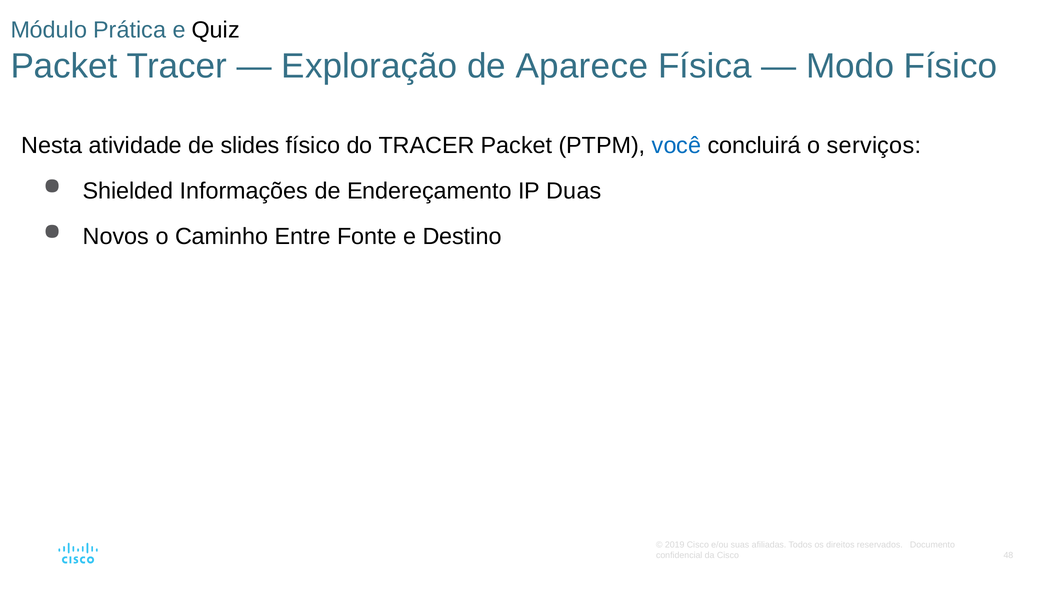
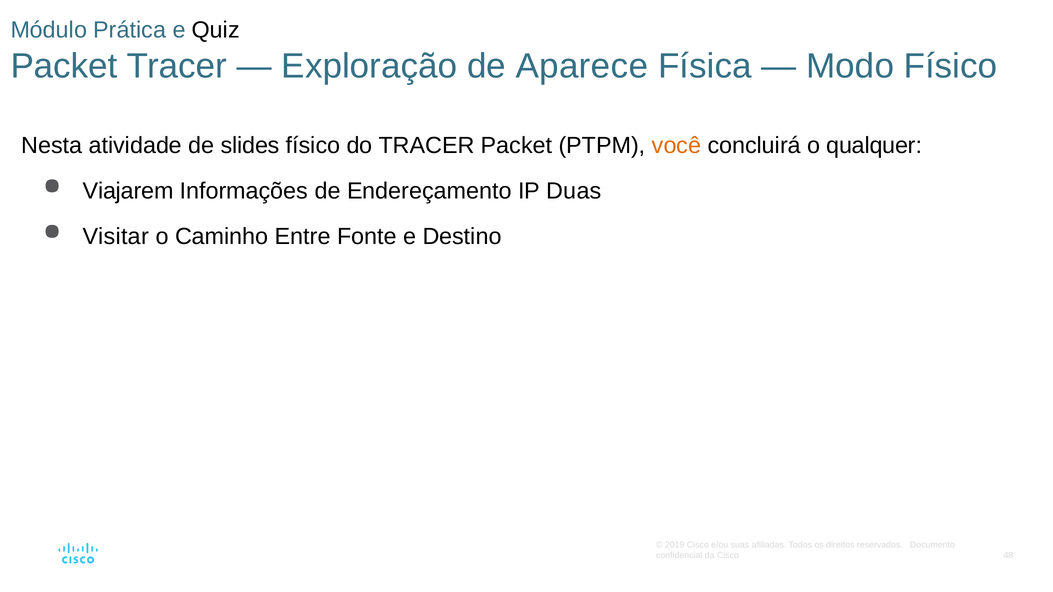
você colour: blue -> orange
serviços: serviços -> qualquer
Shielded: Shielded -> Viajarem
Novos: Novos -> Visitar
